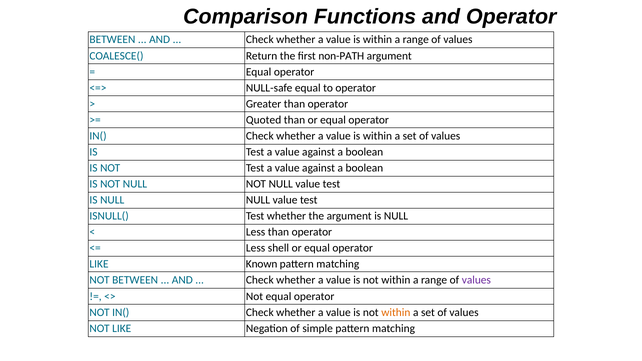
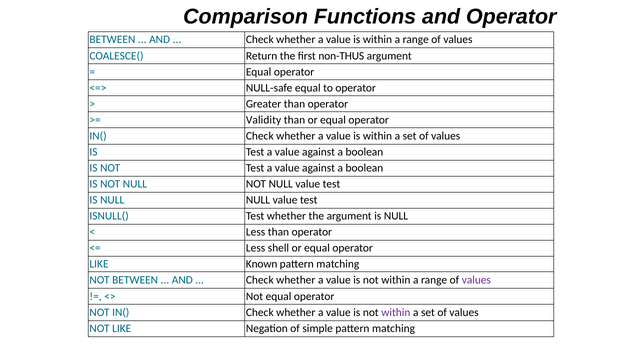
non-PATH: non-PATH -> non-THUS
Quoted: Quoted -> Validity
within at (396, 313) colour: orange -> purple
